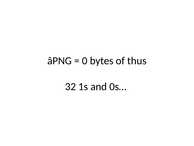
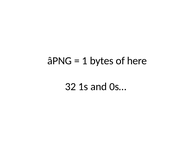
0: 0 -> 1
thus: thus -> here
